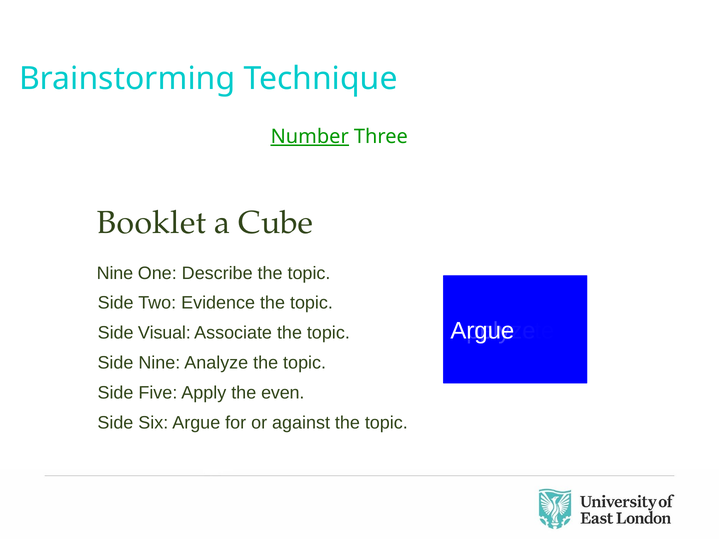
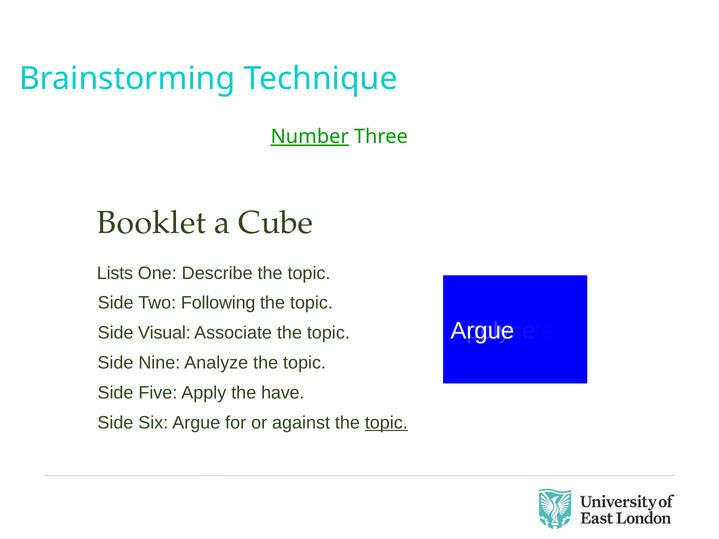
Nine at (115, 273): Nine -> Lists
Evidence: Evidence -> Following
even: even -> have
topic at (386, 423) underline: none -> present
